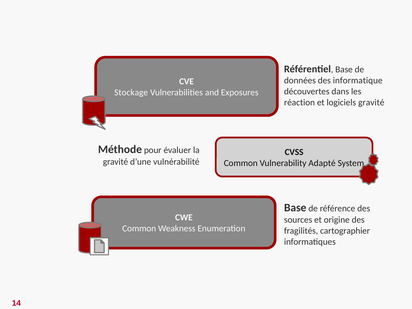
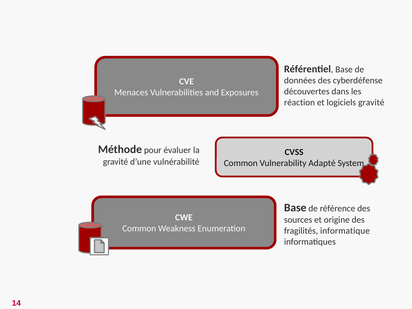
informatique: informatique -> cyberdéfense
Stockage: Stockage -> Menaces
cartographier: cartographier -> informatique
